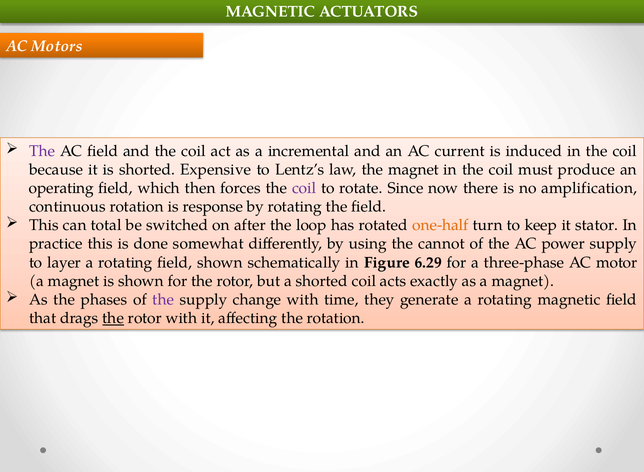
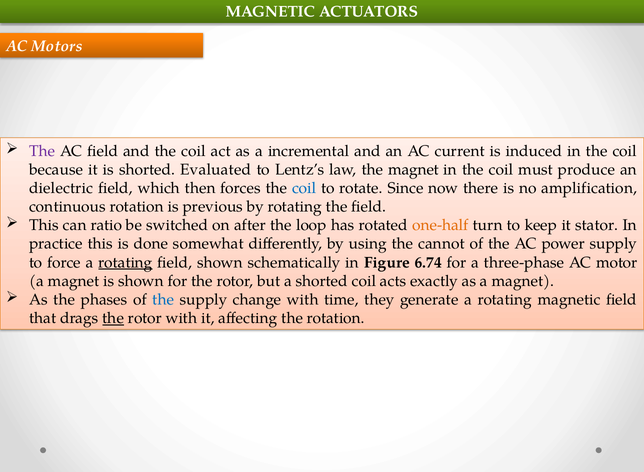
Expensive: Expensive -> Evaluated
operating: operating -> dielectric
coil at (304, 188) colour: purple -> blue
response: response -> previous
total: total -> ratio
layer: layer -> force
rotating at (125, 263) underline: none -> present
6.29: 6.29 -> 6.74
the at (163, 300) colour: purple -> blue
